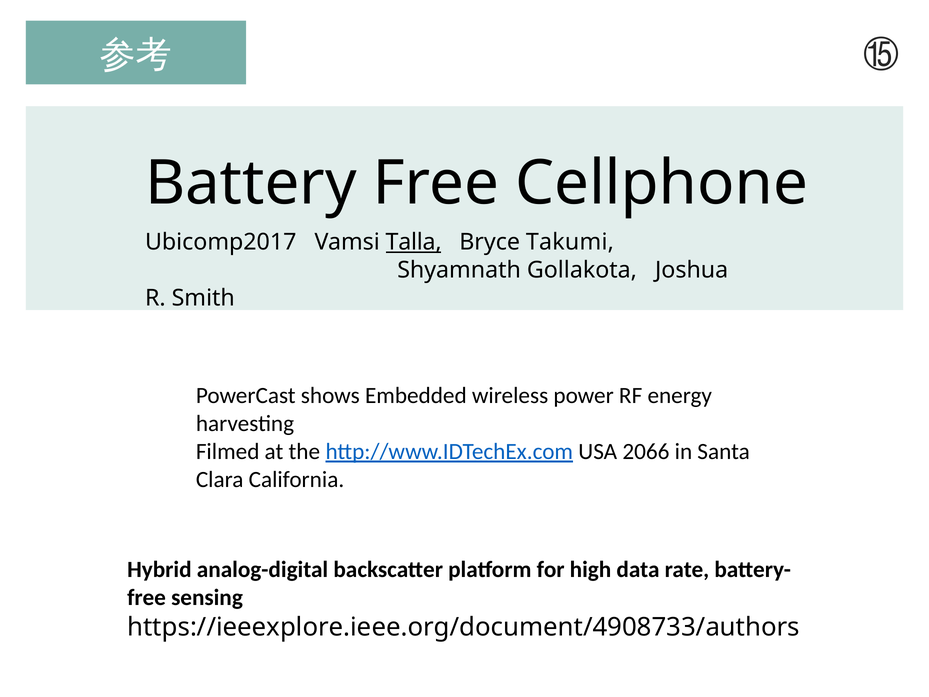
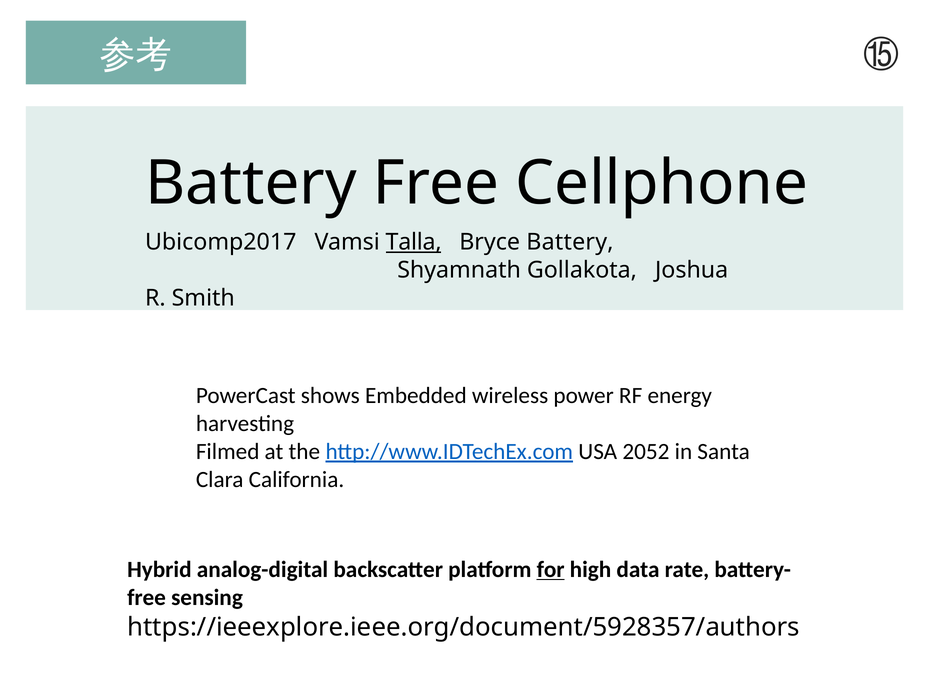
Bryce Takumi: Takumi -> Battery
2066: 2066 -> 2052
for underline: none -> present
https://ieeexplore.ieee.org/document/4908733/authors: https://ieeexplore.ieee.org/document/4908733/authors -> https://ieeexplore.ieee.org/document/5928357/authors
